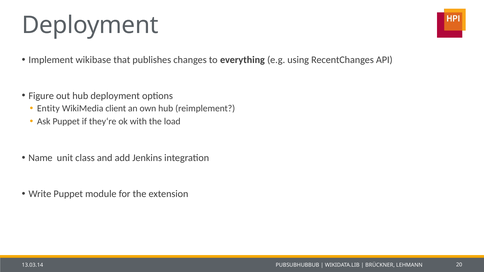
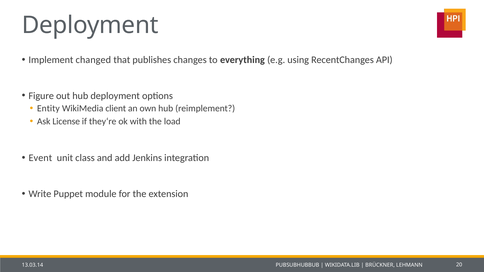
wikibase: wikibase -> changed
Ask Puppet: Puppet -> License
Name: Name -> Event
